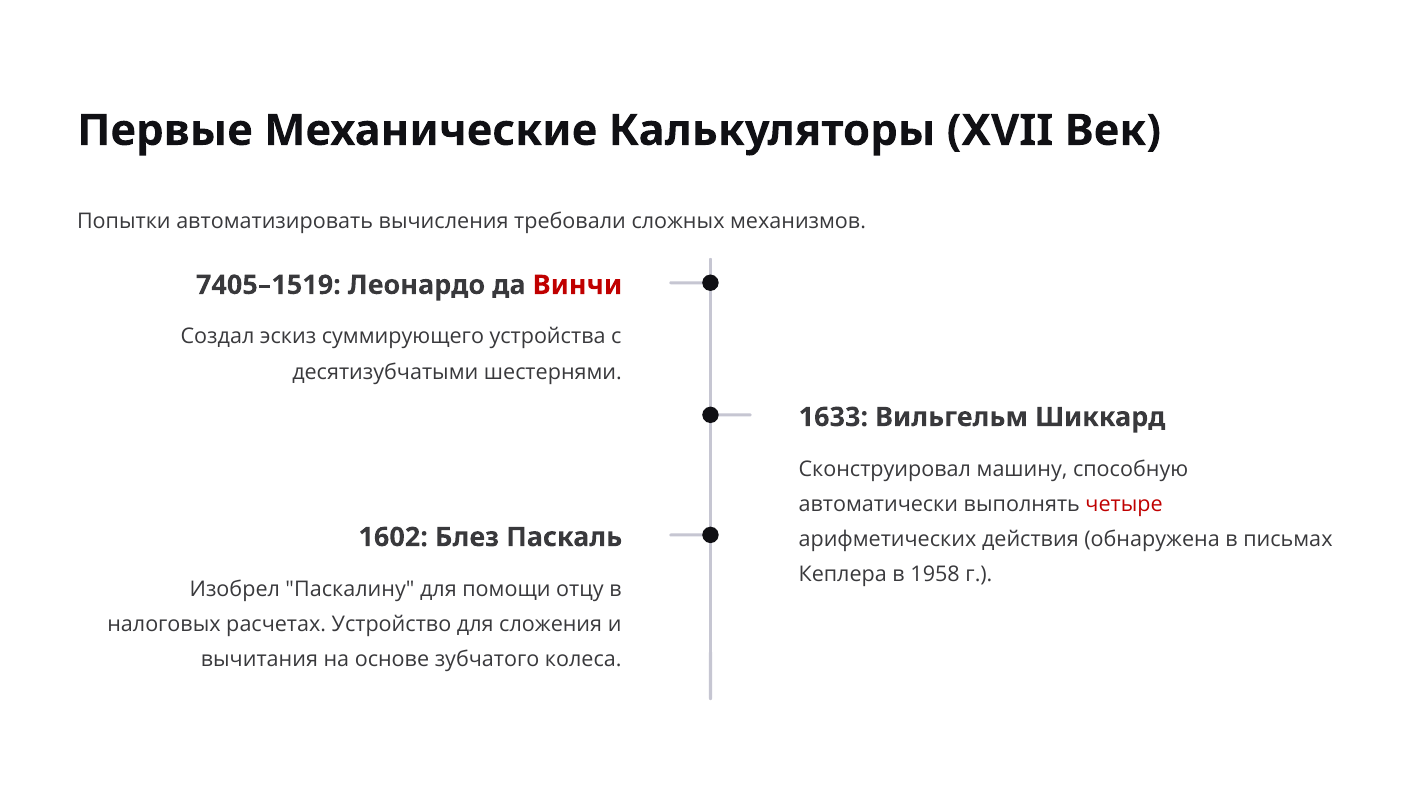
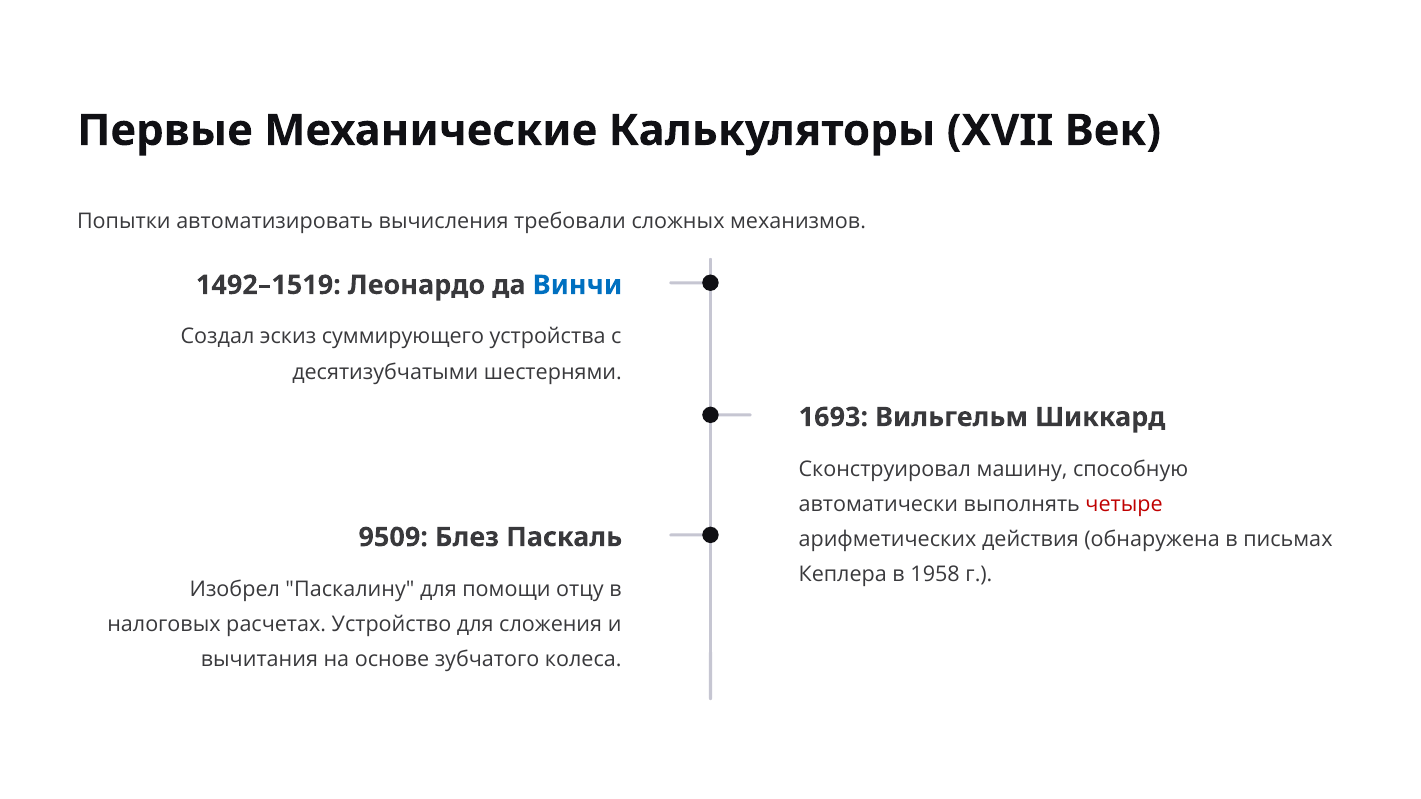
7405–1519: 7405–1519 -> 1492–1519
Винчи colour: red -> blue
1633: 1633 -> 1693
1602: 1602 -> 9509
